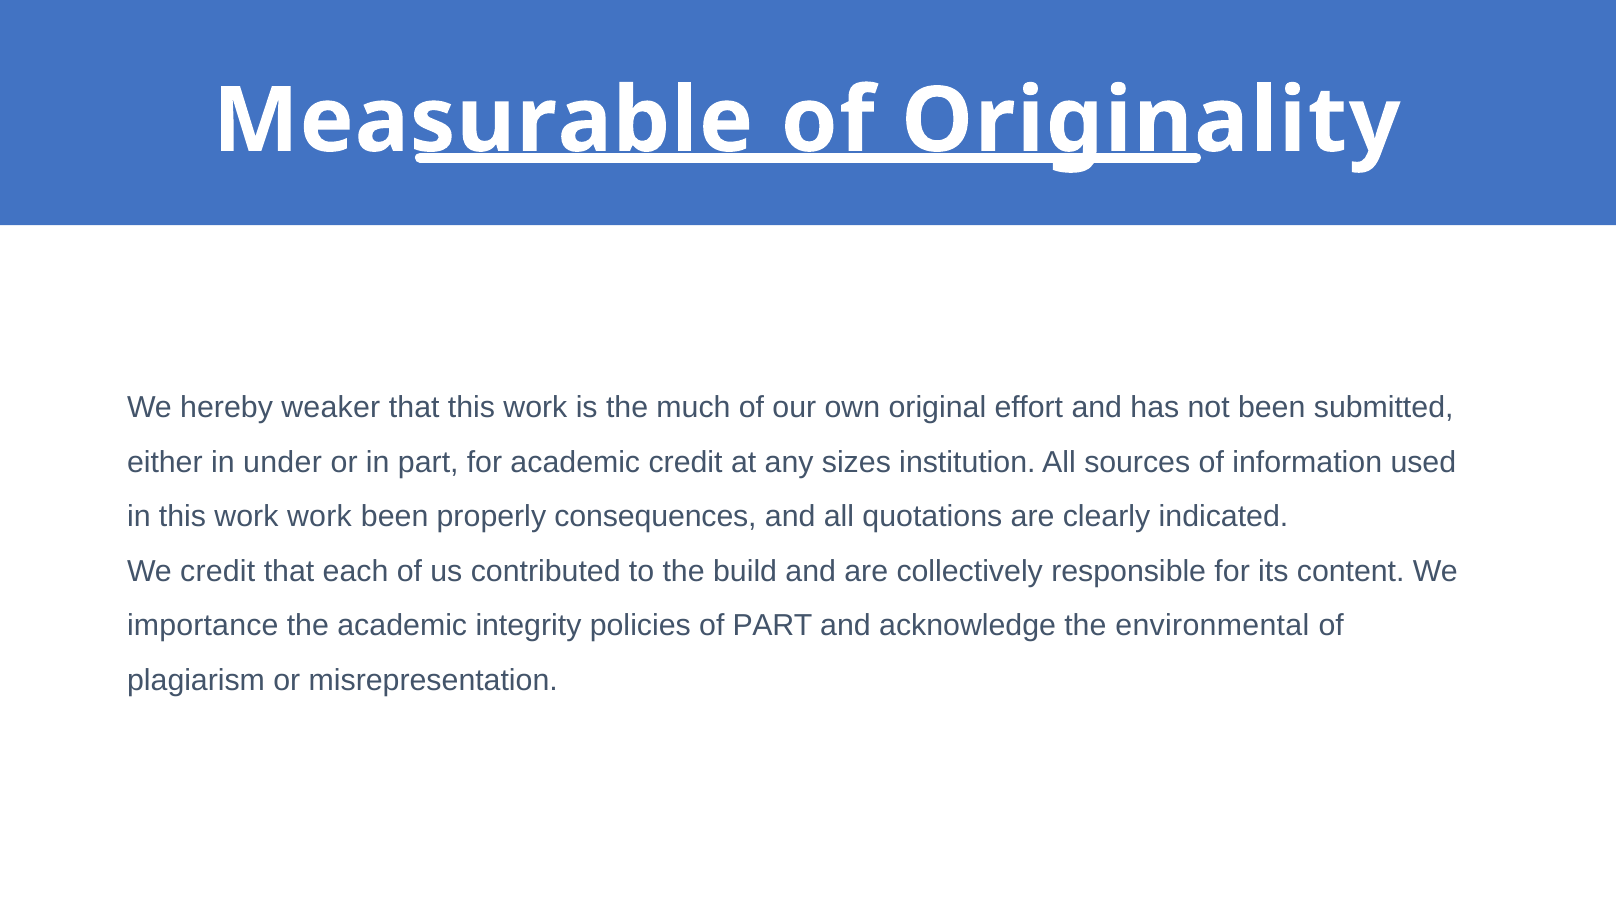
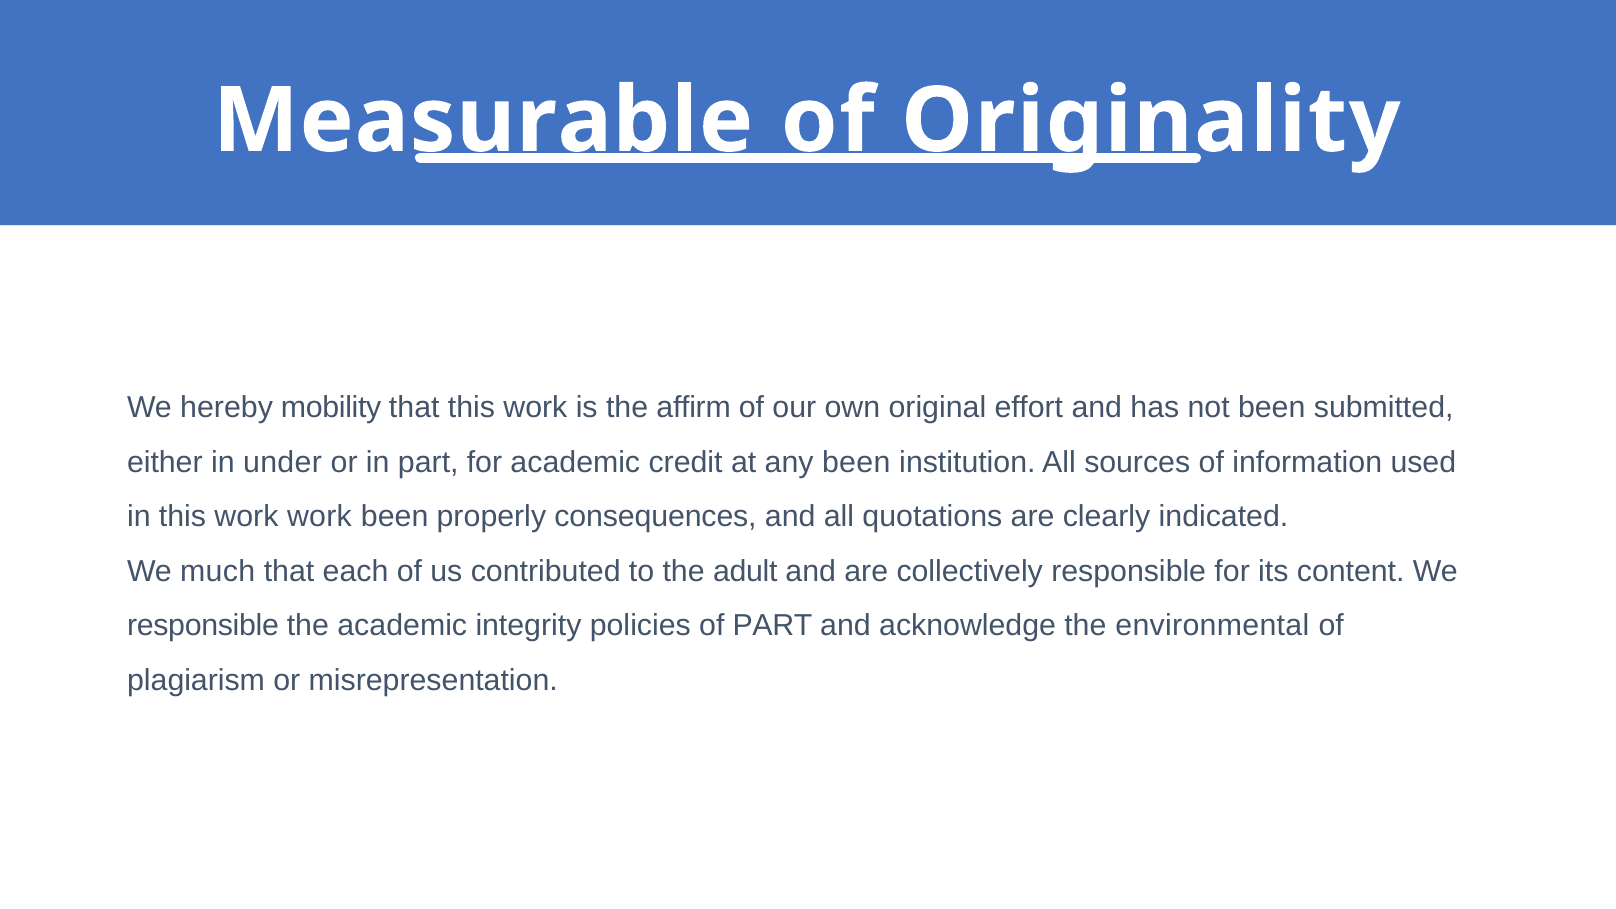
weaker: weaker -> mobility
much: much -> affirm
any sizes: sizes -> been
We credit: credit -> much
build: build -> adult
importance at (203, 626): importance -> responsible
